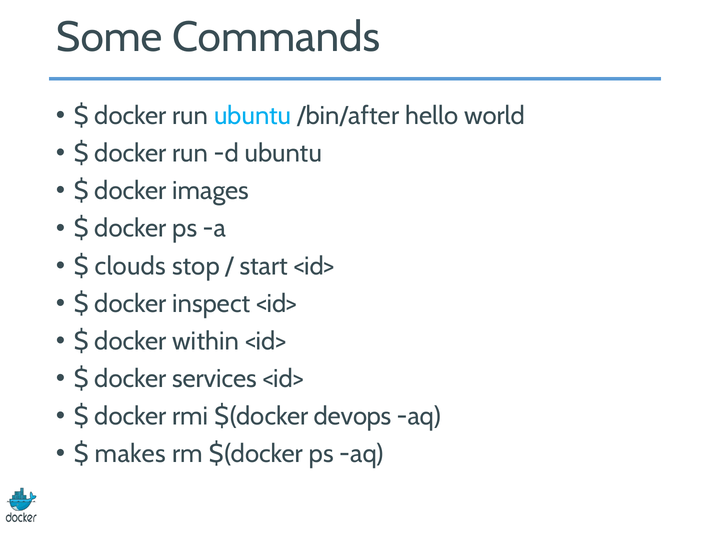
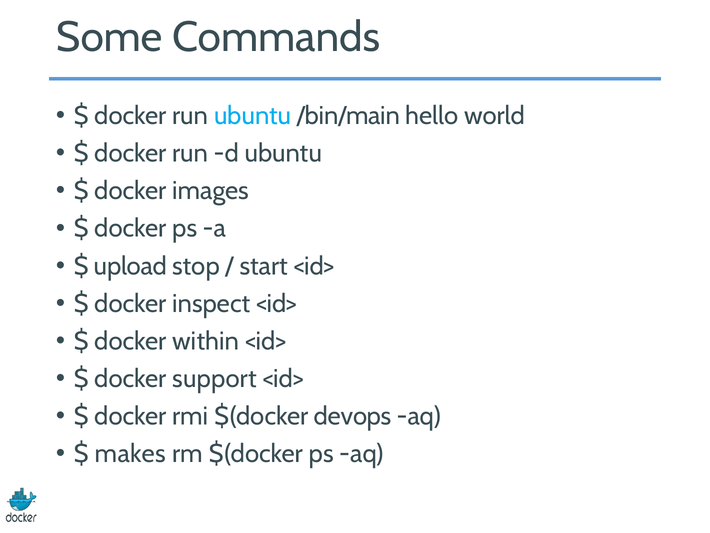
/bin/after: /bin/after -> /bin/main
clouds: clouds -> upload
services: services -> support
